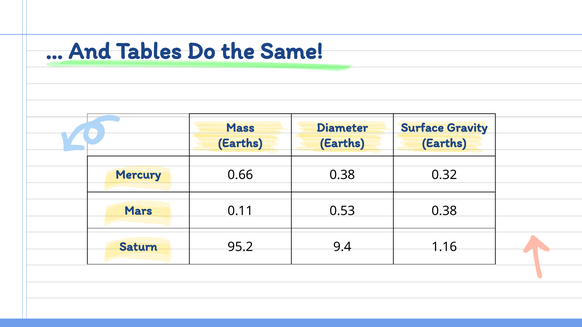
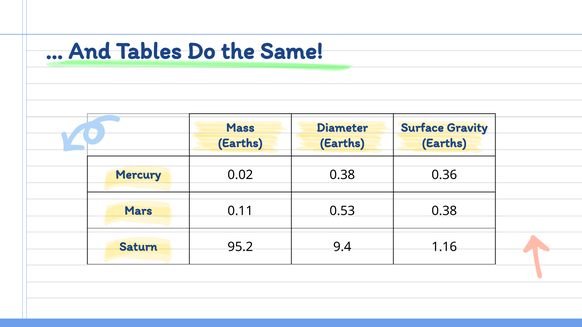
0.66: 0.66 -> 0.02
0.32: 0.32 -> 0.36
